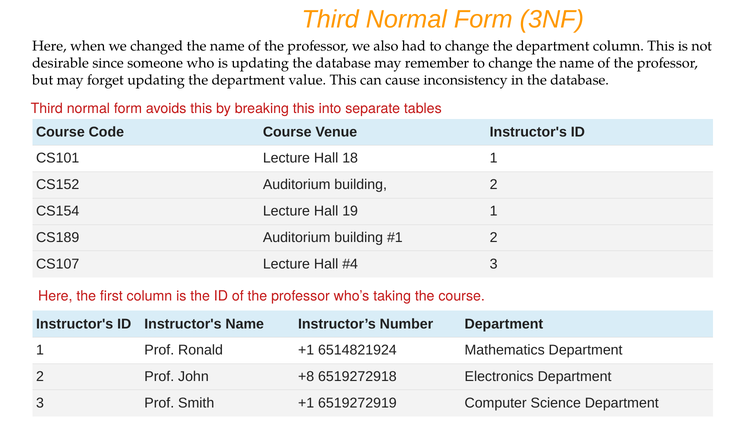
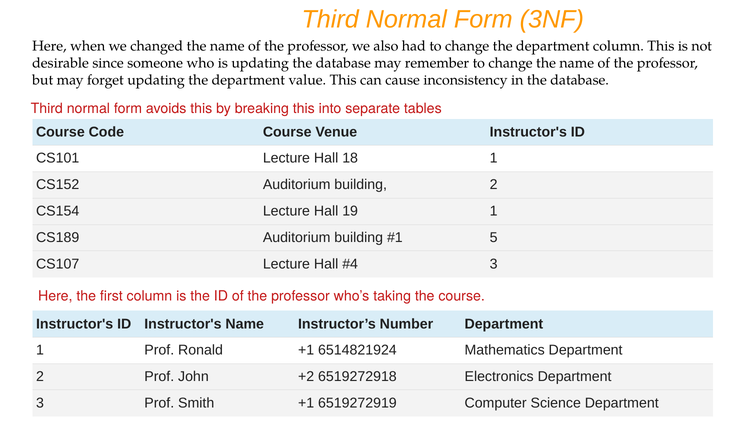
2 at (494, 237): 2 -> 5
+8: +8 -> +2
